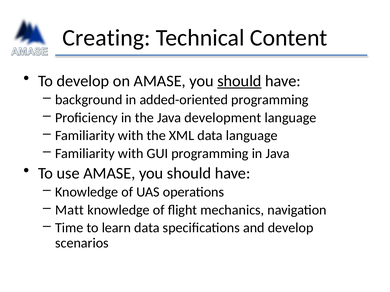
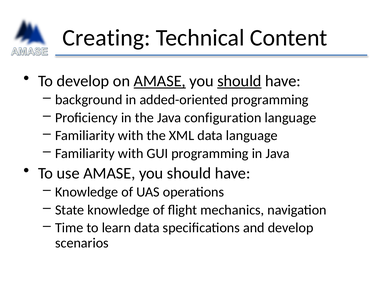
AMASE at (160, 81) underline: none -> present
development: development -> configuration
Matt: Matt -> State
